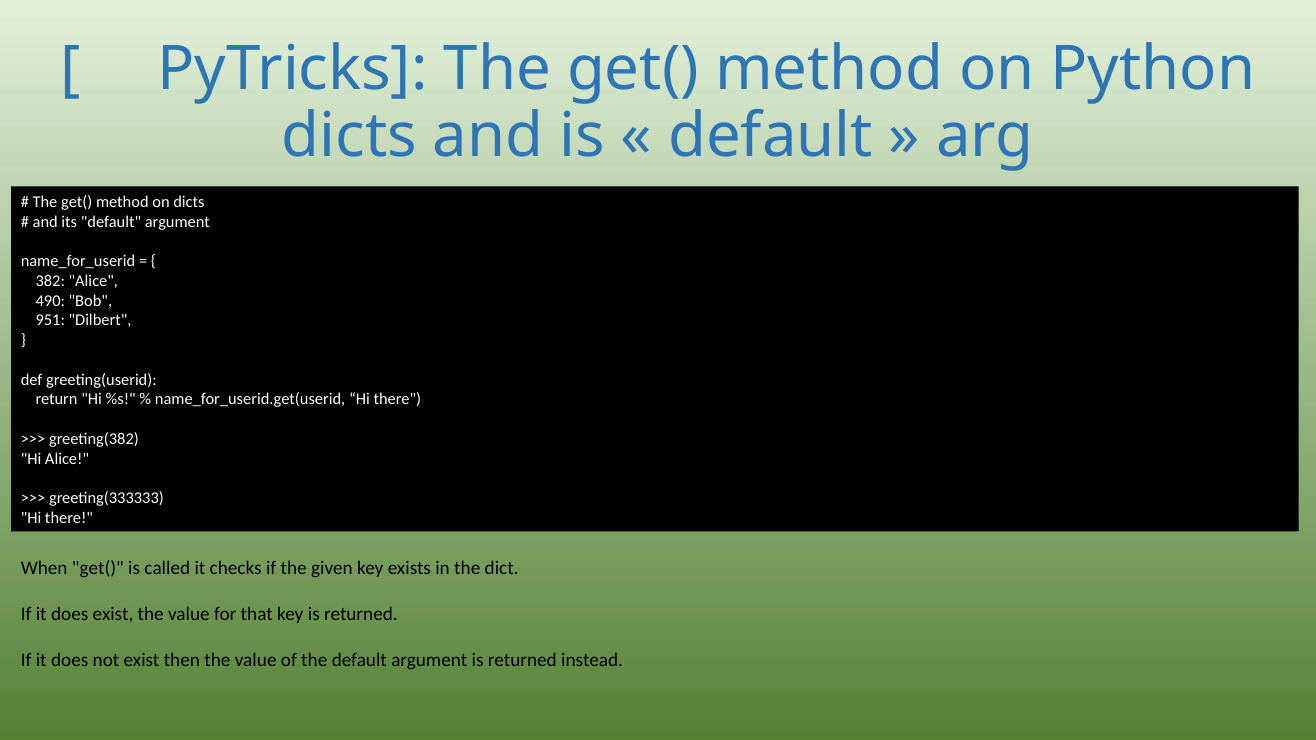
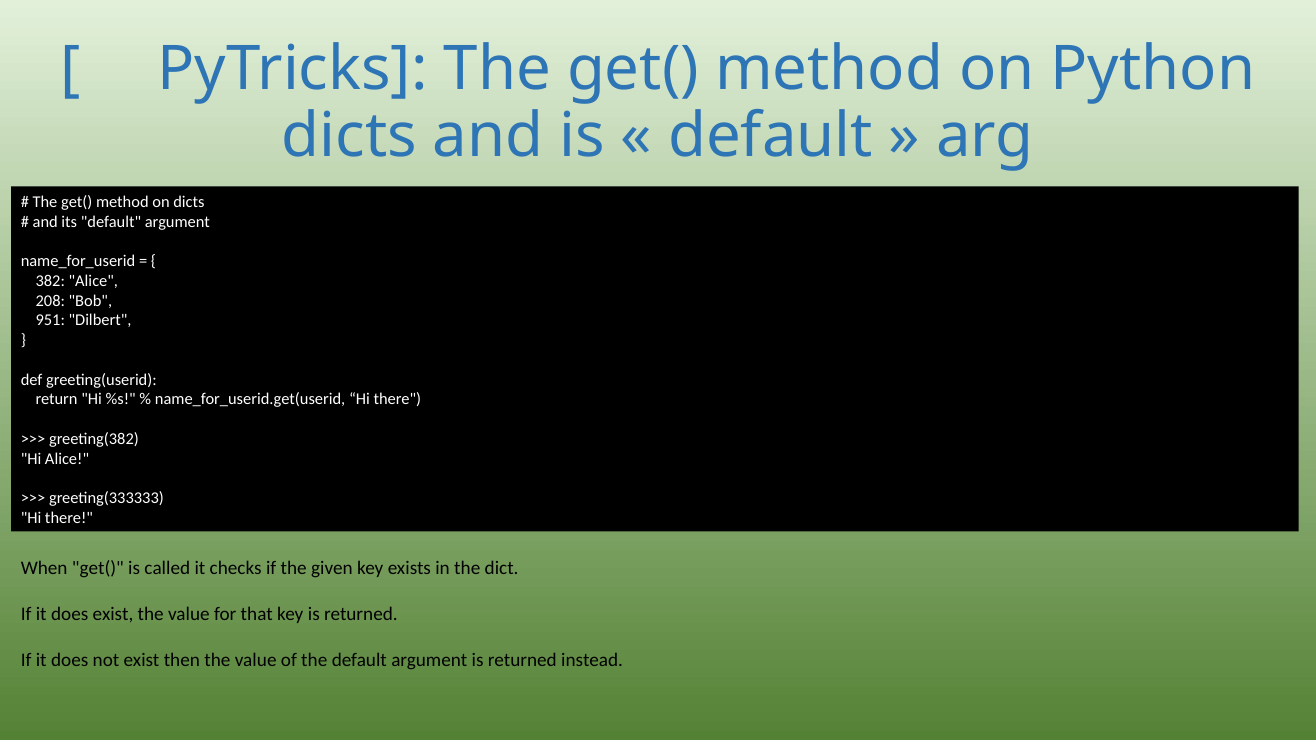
490: 490 -> 208
